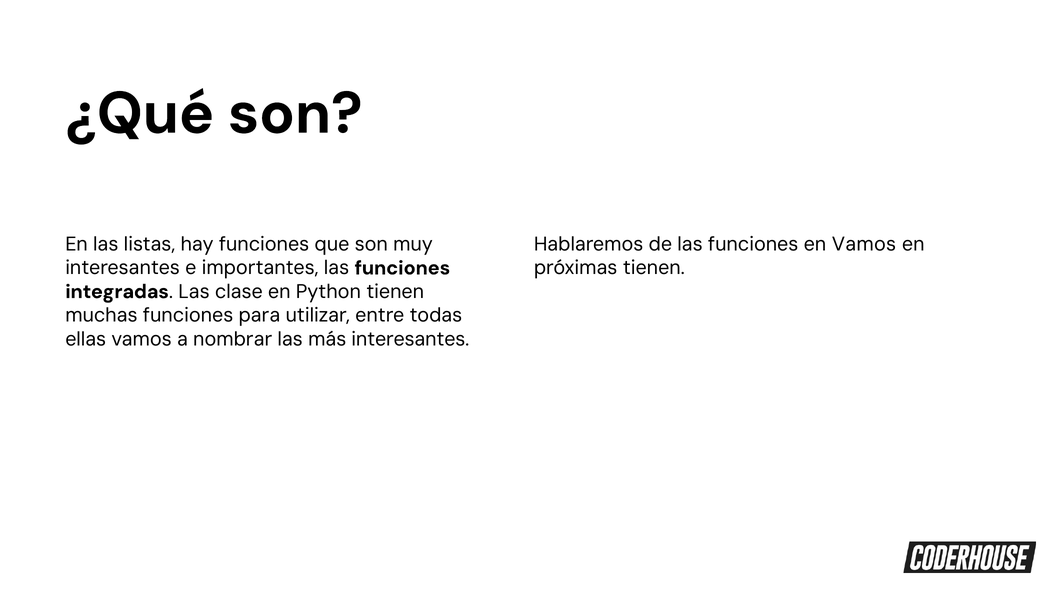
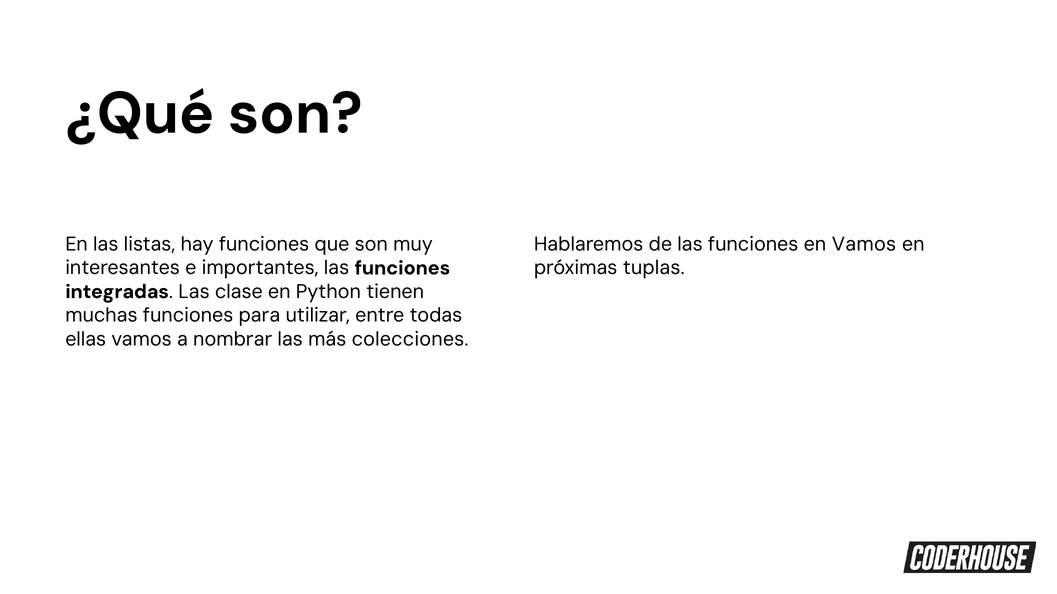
próximas tienen: tienen -> tuplas
más interesantes: interesantes -> colecciones
